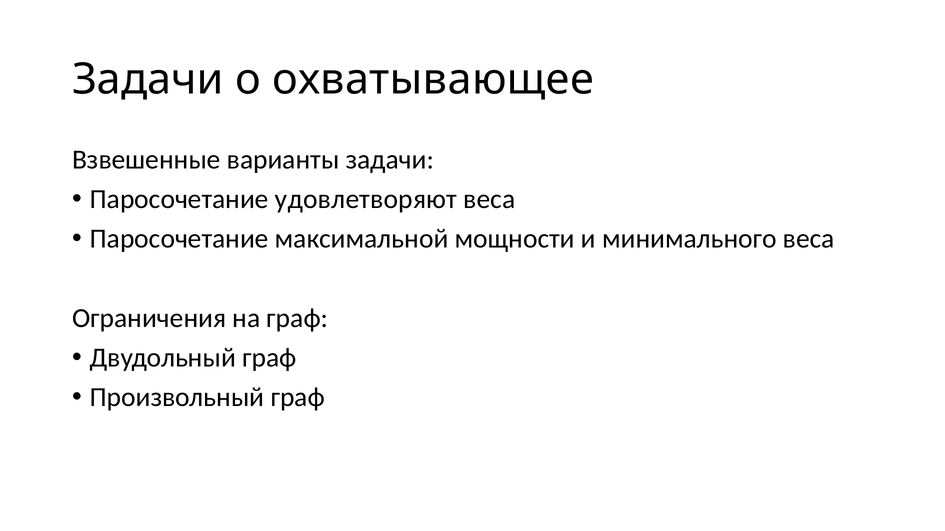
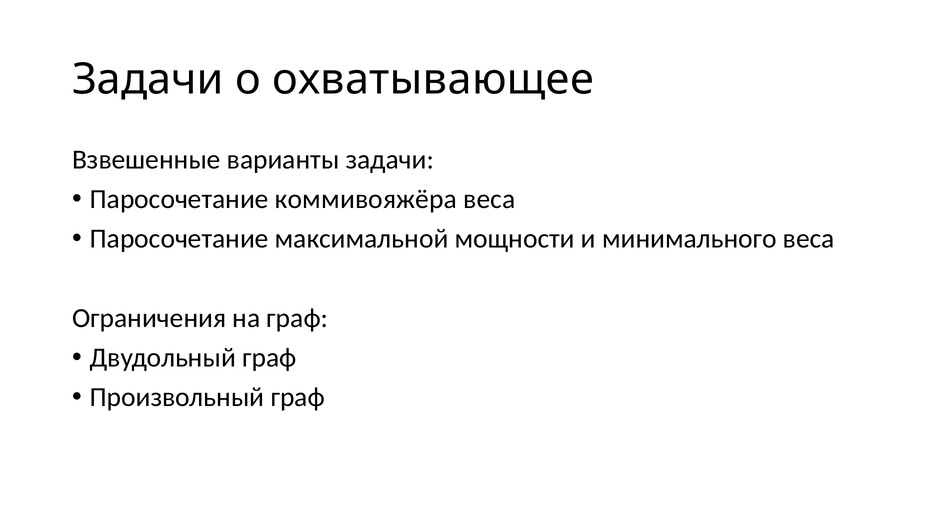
удовлетворяют: удовлетворяют -> коммивояжёра
